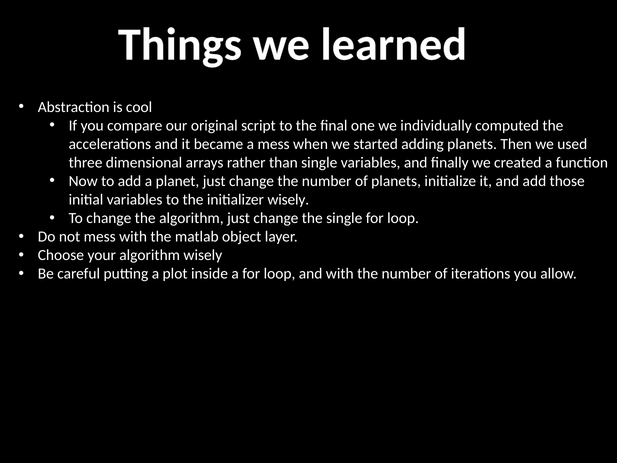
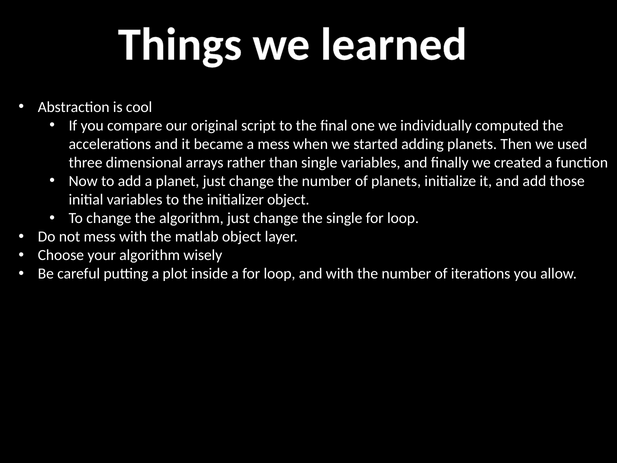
initializer wisely: wisely -> object
